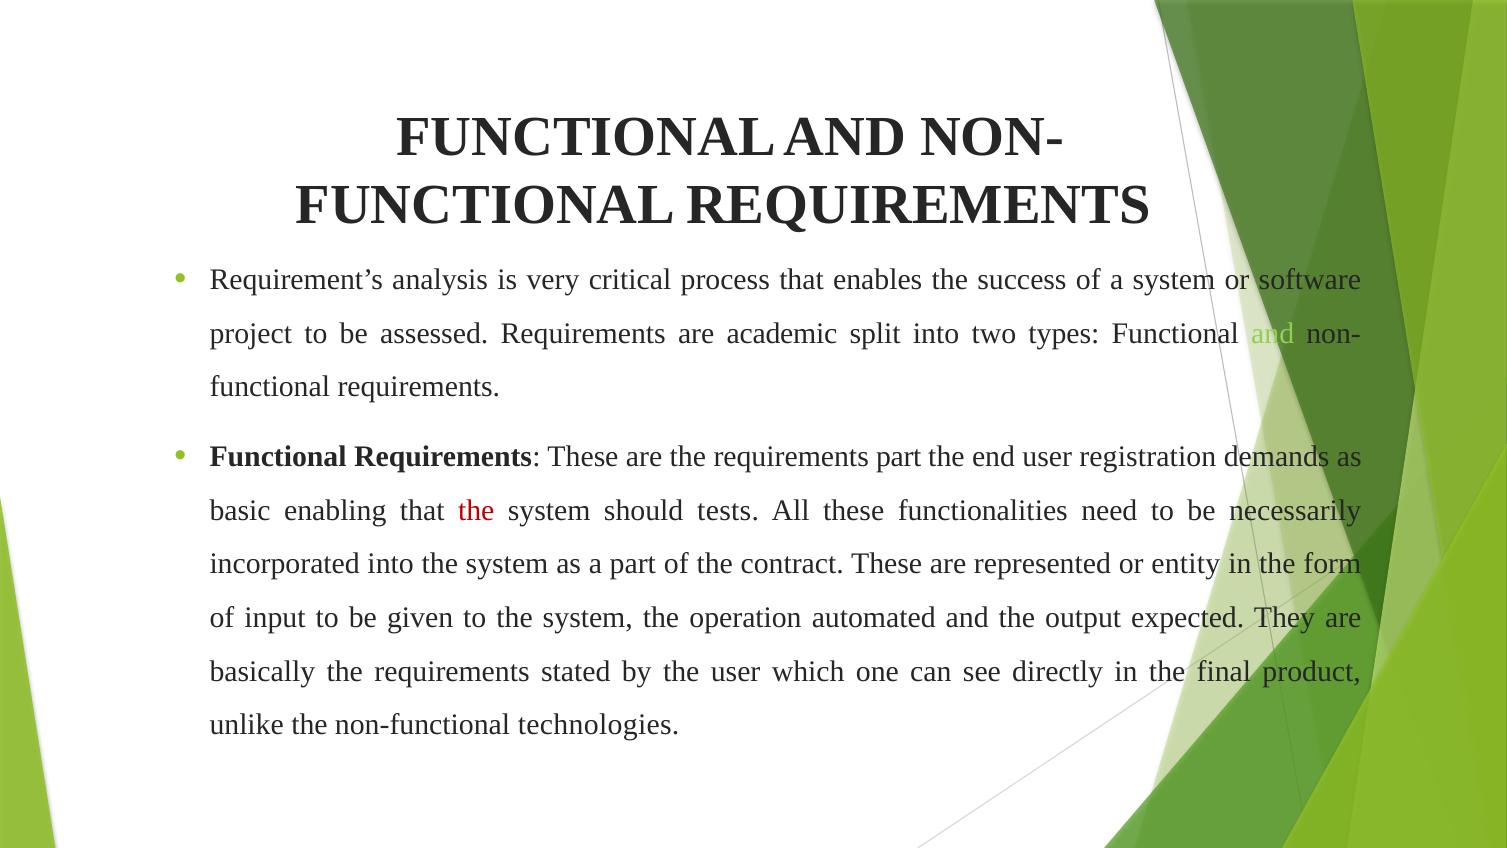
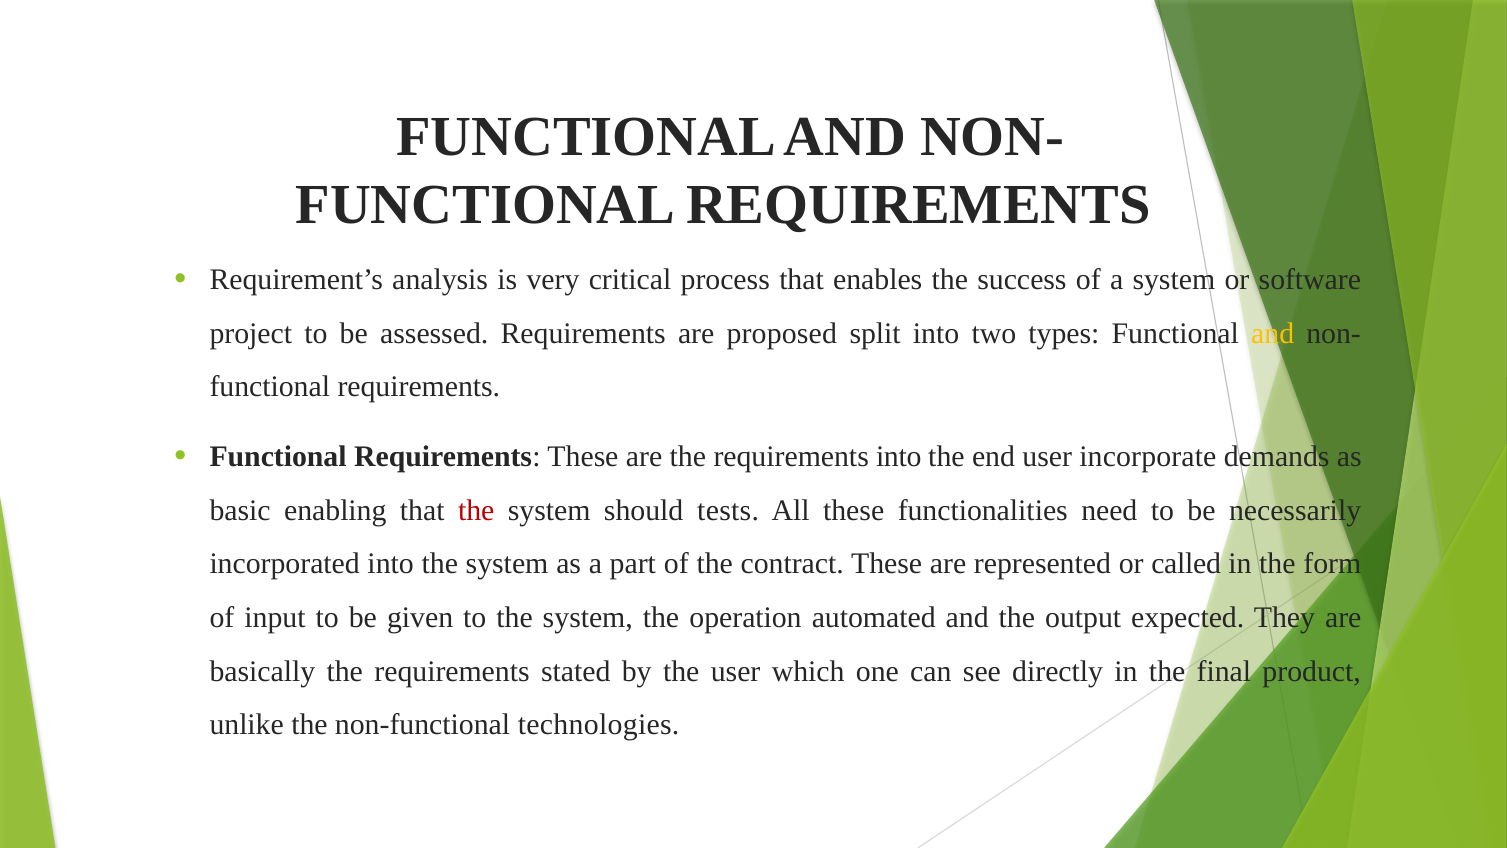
academic: academic -> proposed
and at (1273, 333) colour: light green -> yellow
requirements part: part -> into
registration: registration -> incorporate
entity: entity -> called
